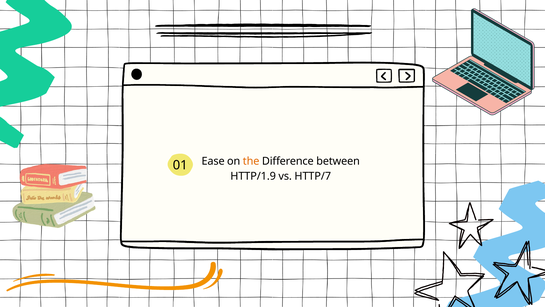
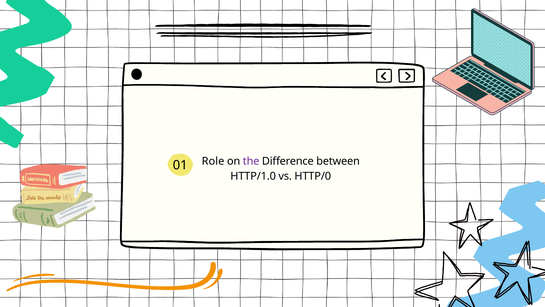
Ease: Ease -> Role
the colour: orange -> purple
HTTP/1.9: HTTP/1.9 -> HTTP/1.0
HTTP/7: HTTP/7 -> HTTP/0
